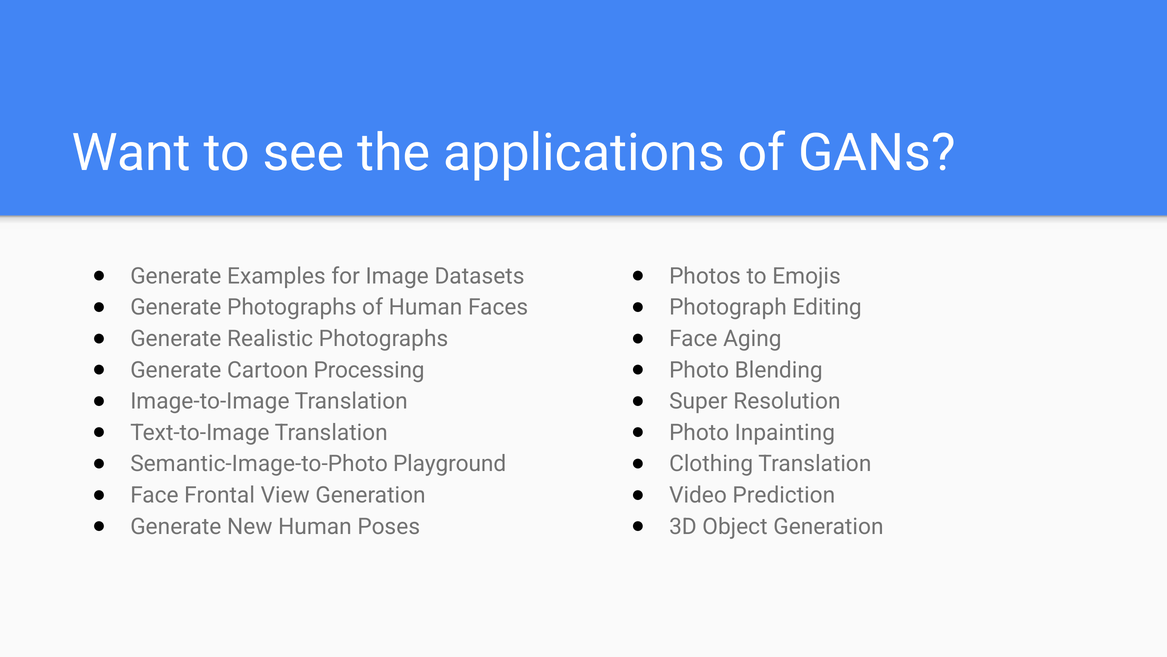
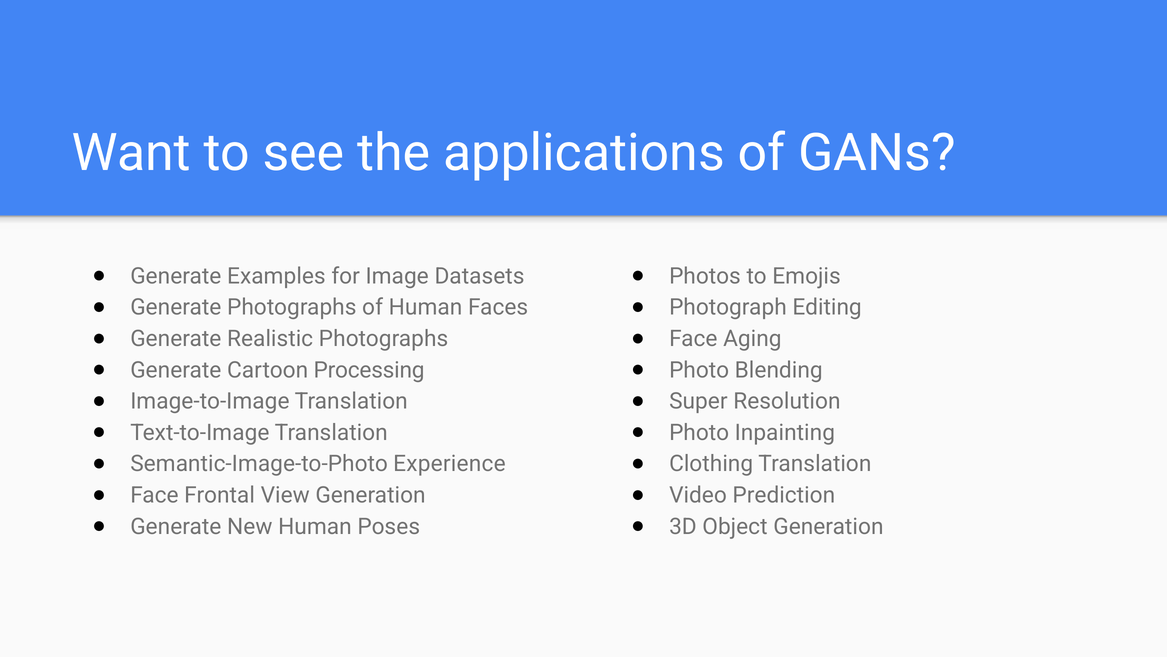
Playground: Playground -> Experience
